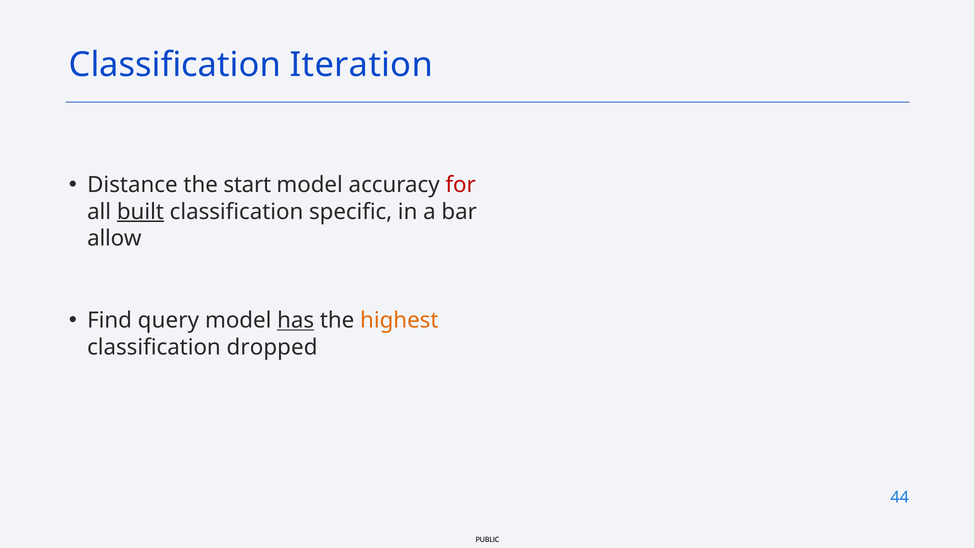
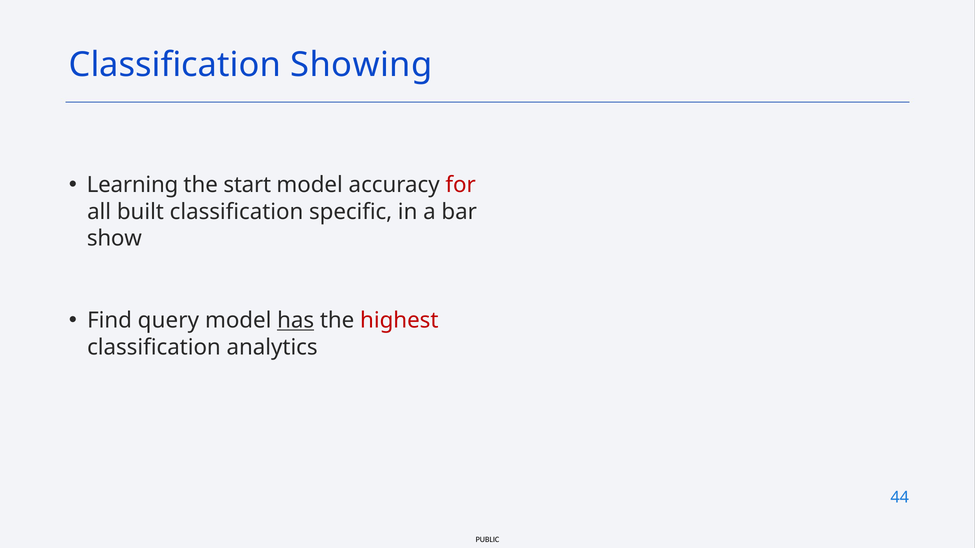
Iteration: Iteration -> Showing
Distance: Distance -> Learning
built underline: present -> none
allow: allow -> show
highest colour: orange -> red
dropped: dropped -> analytics
